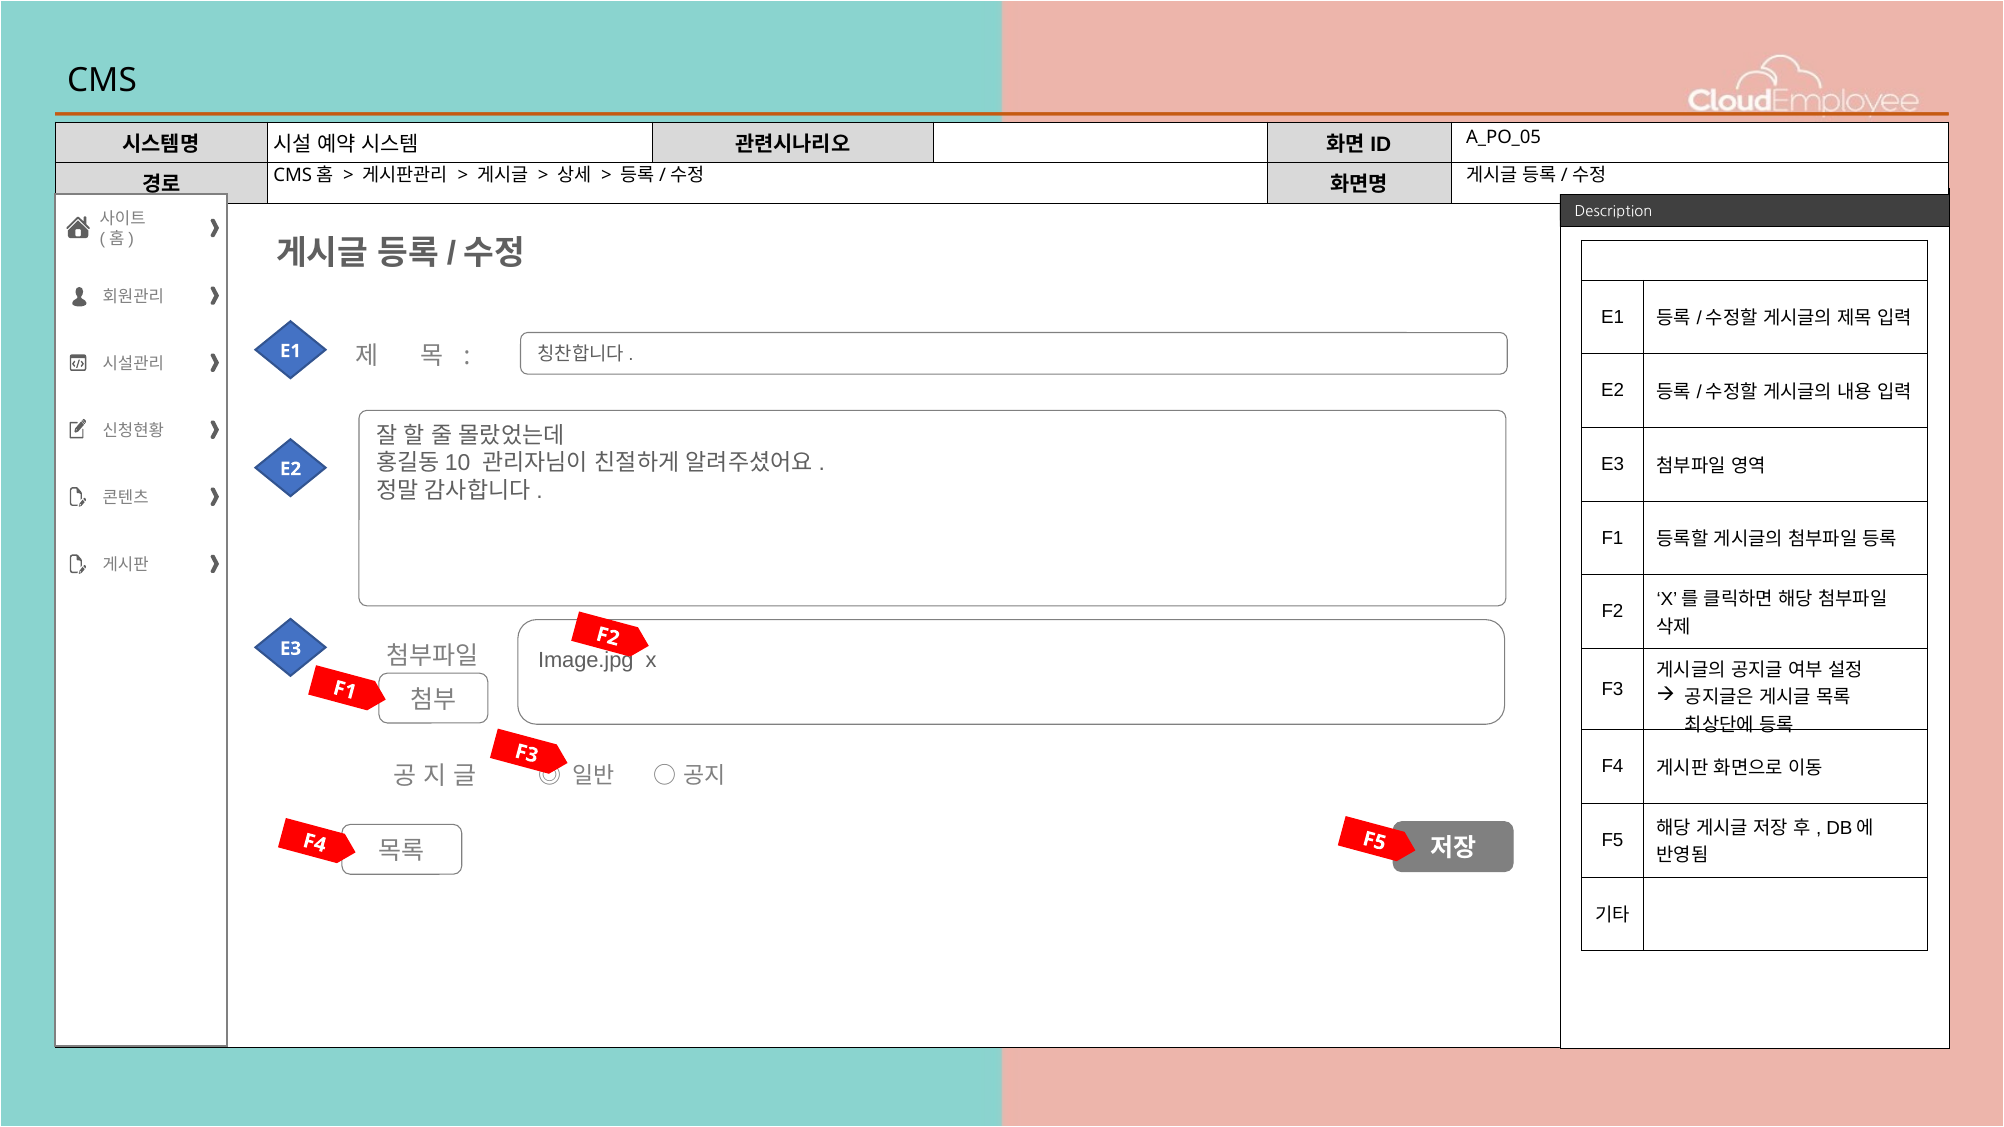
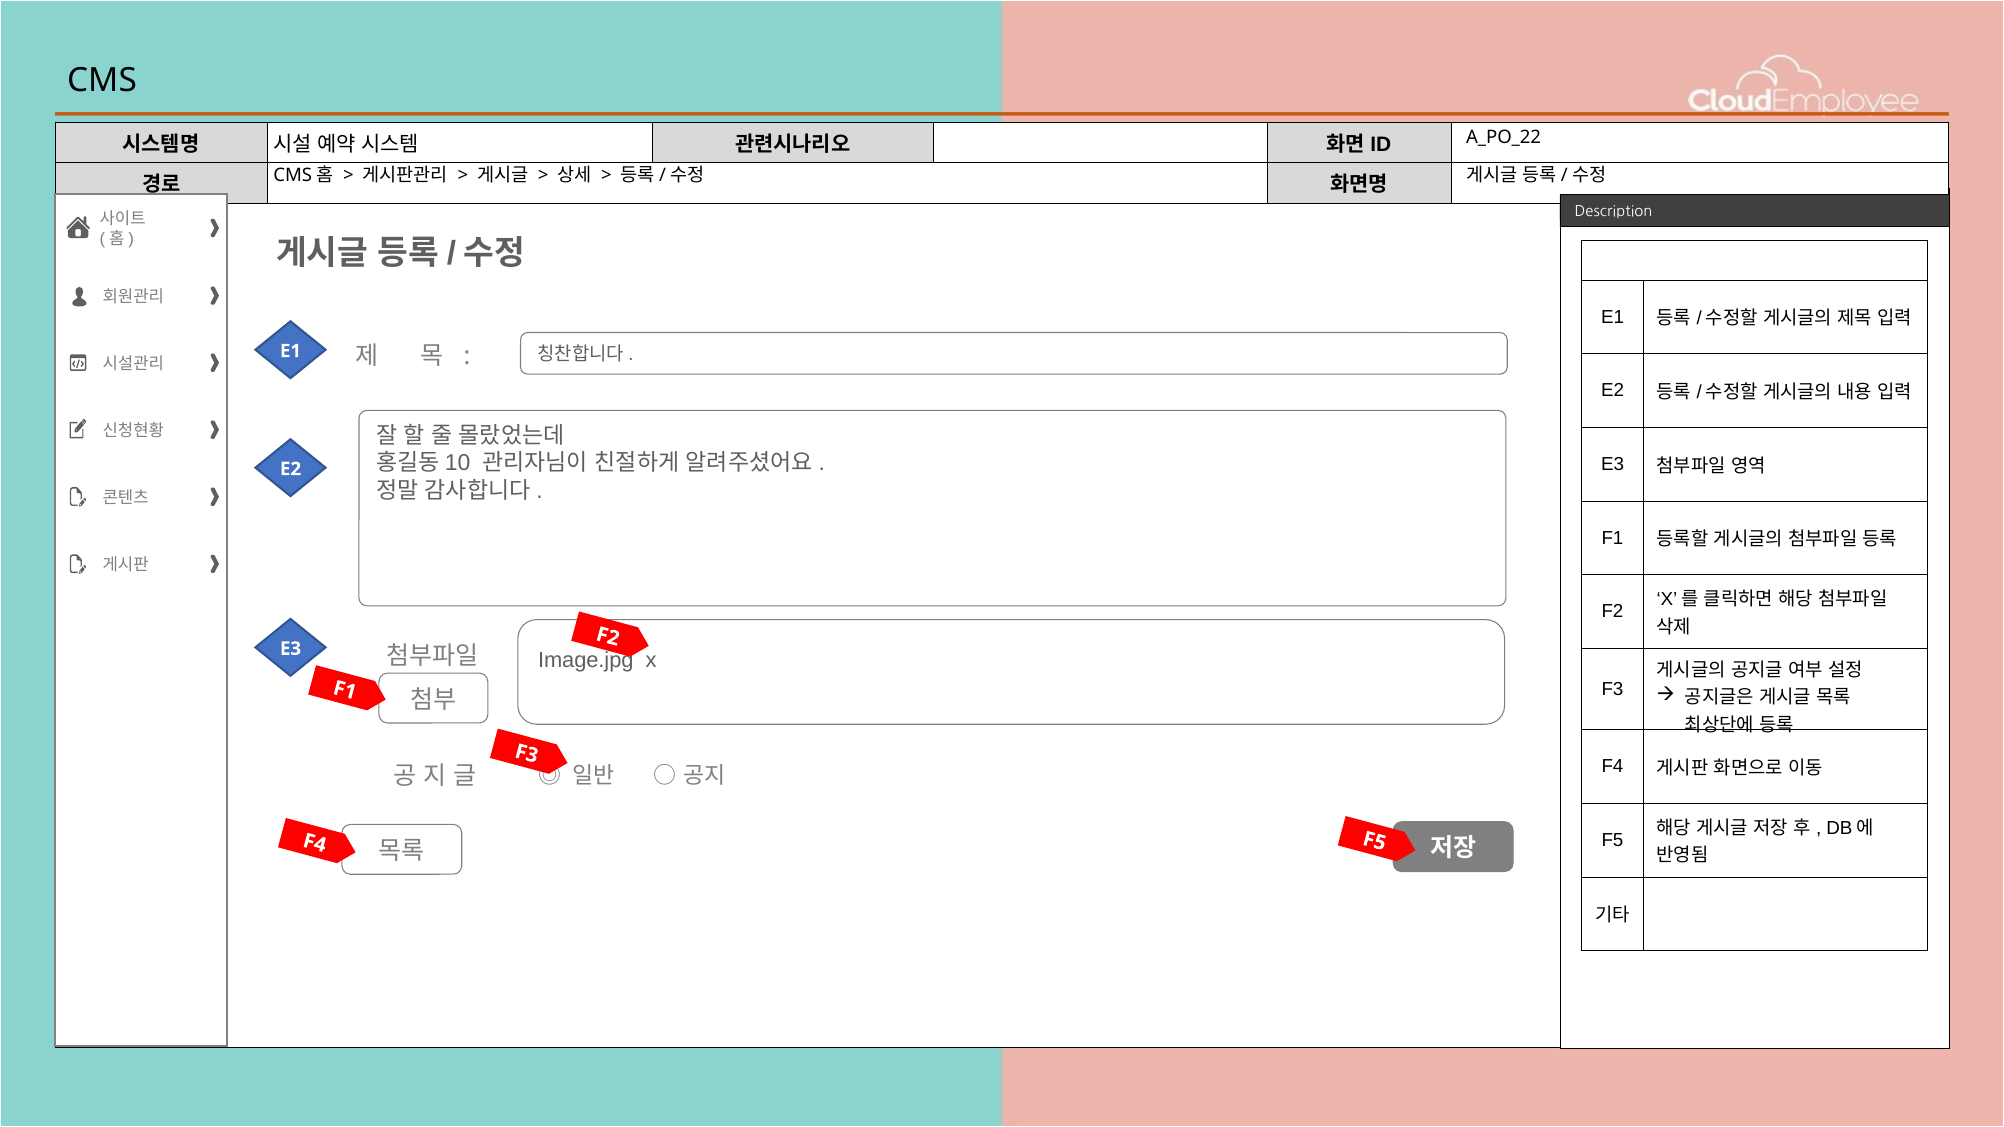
A_PO_05: A_PO_05 -> A_PO_22
